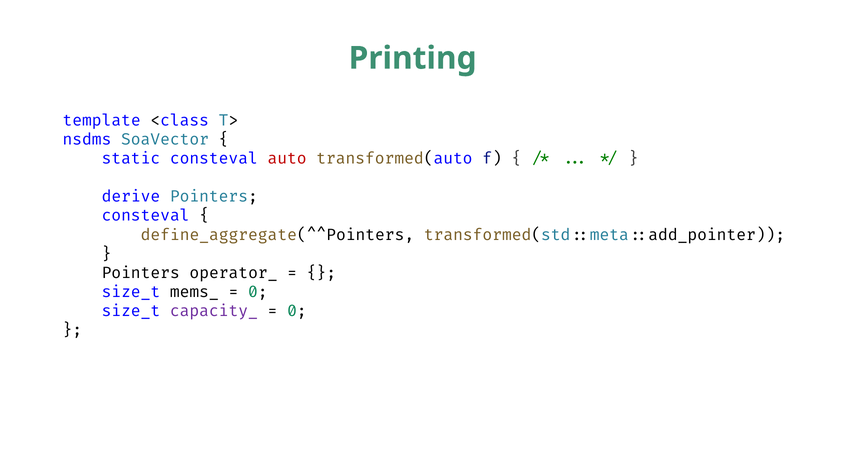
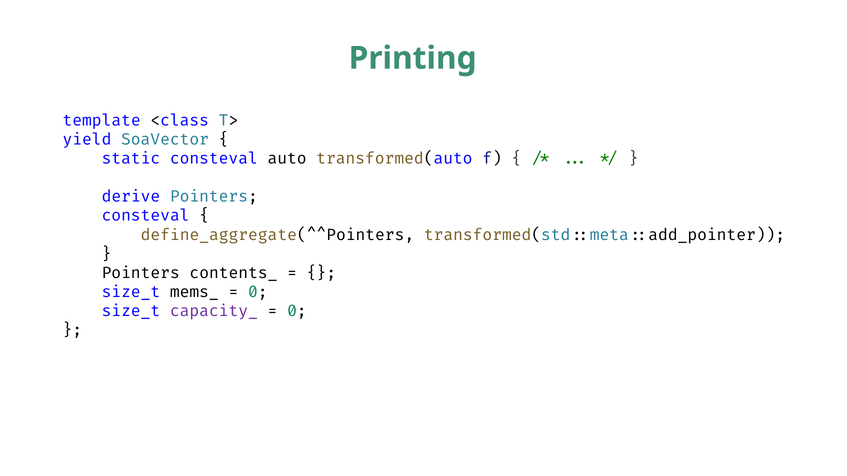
nsdms: nsdms -> yield
auto colour: red -> black
operator_: operator_ -> contents_
